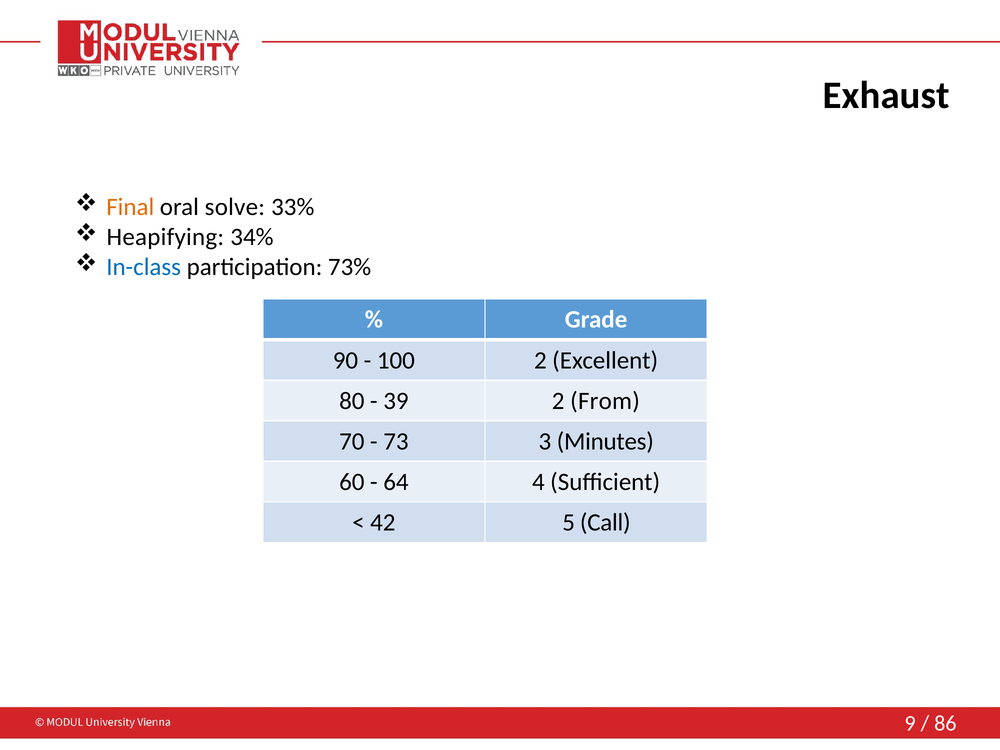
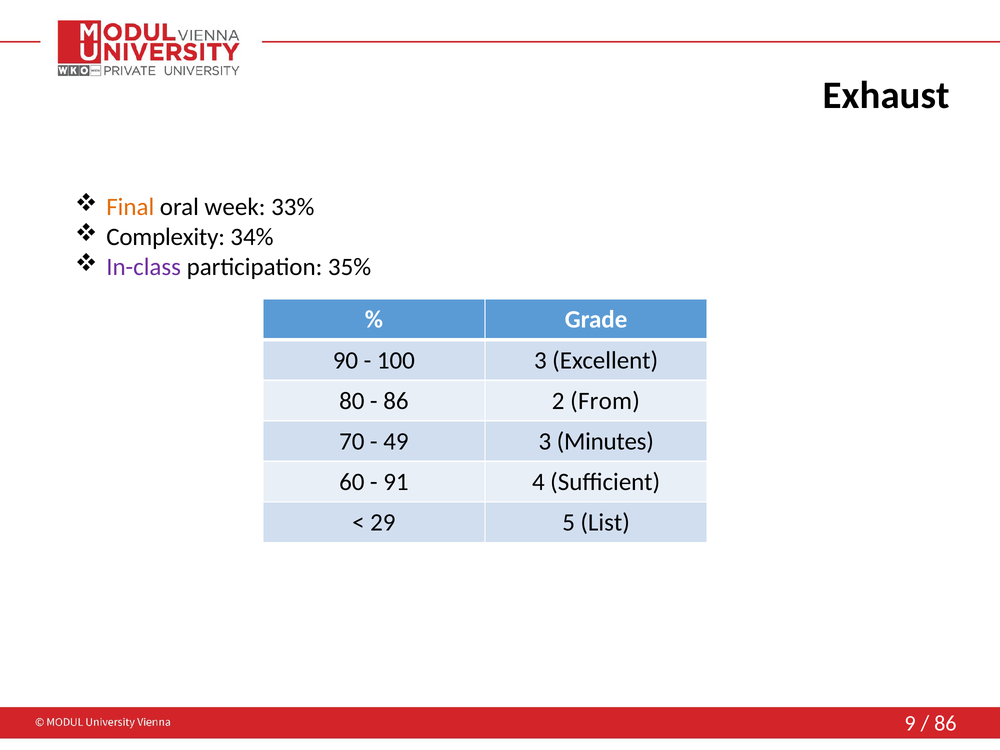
solve: solve -> week
Heapifying: Heapifying -> Complexity
In-class colour: blue -> purple
73%: 73% -> 35%
100 2: 2 -> 3
39 at (396, 401): 39 -> 86
73: 73 -> 49
64: 64 -> 91
42: 42 -> 29
Call: Call -> List
